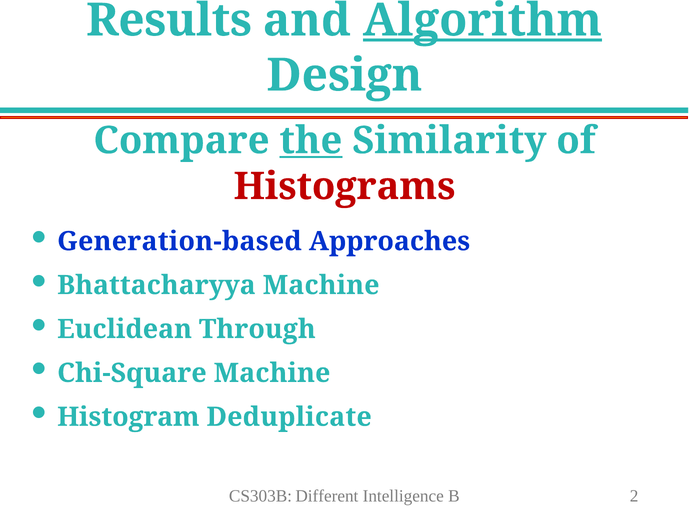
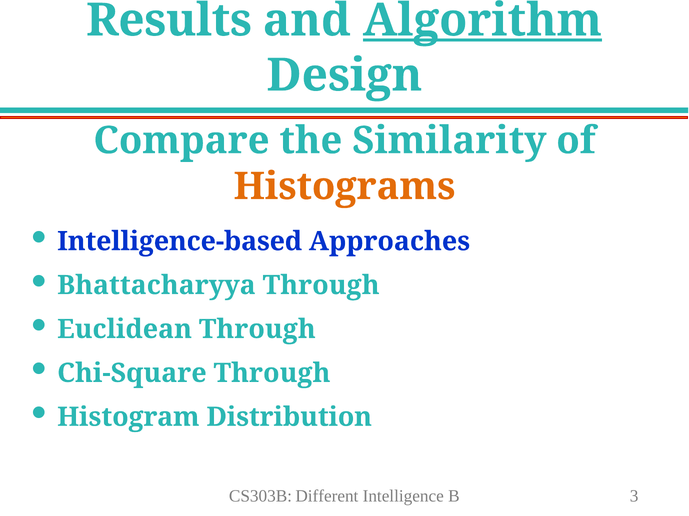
the underline: present -> none
Histograms colour: red -> orange
Generation-based: Generation-based -> Intelligence-based
Bhattacharyya Machine: Machine -> Through
Chi-Square Machine: Machine -> Through
Deduplicate: Deduplicate -> Distribution
2: 2 -> 3
